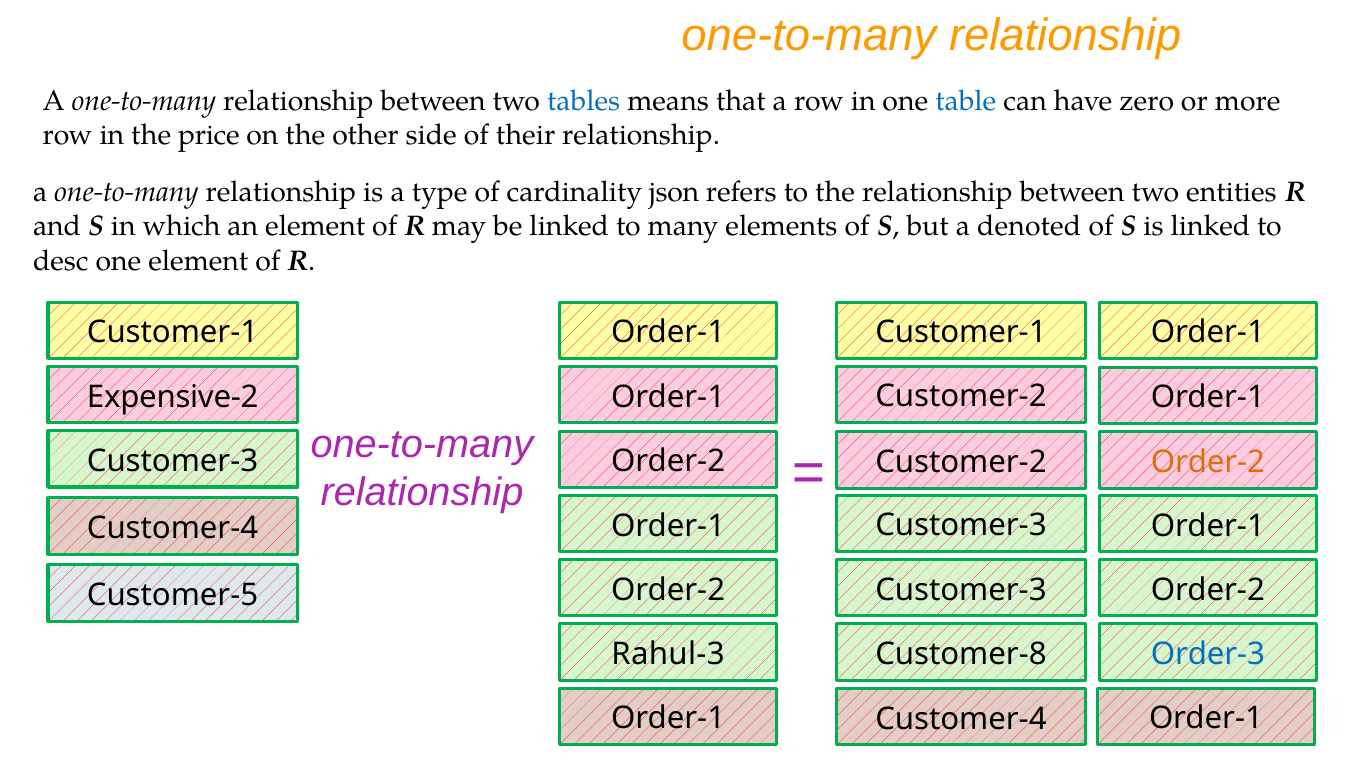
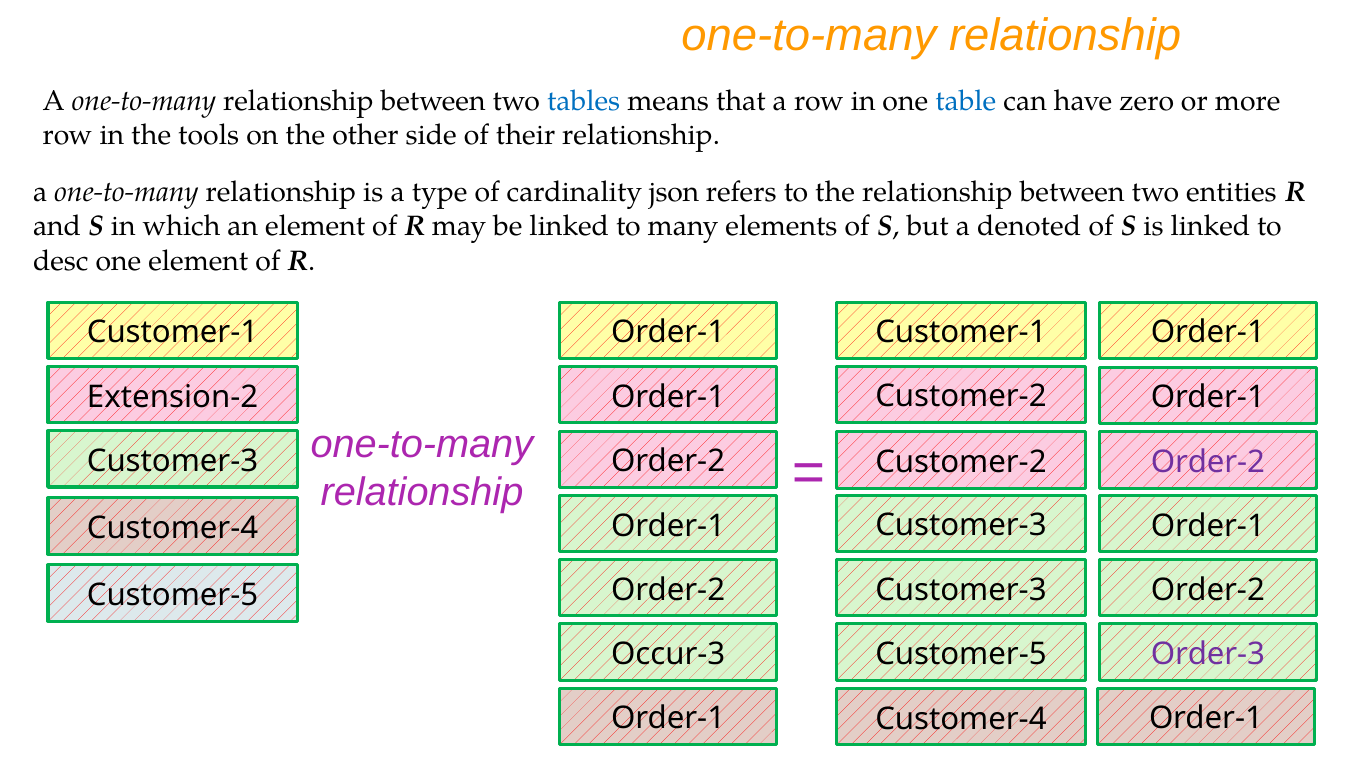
price: price -> tools
Expensive-2: Expensive-2 -> Extension-2
Order-2 at (1208, 462) colour: orange -> purple
Rahul-3: Rahul-3 -> Occur-3
Customer-8 at (961, 654): Customer-8 -> Customer-5
Order-3 colour: blue -> purple
